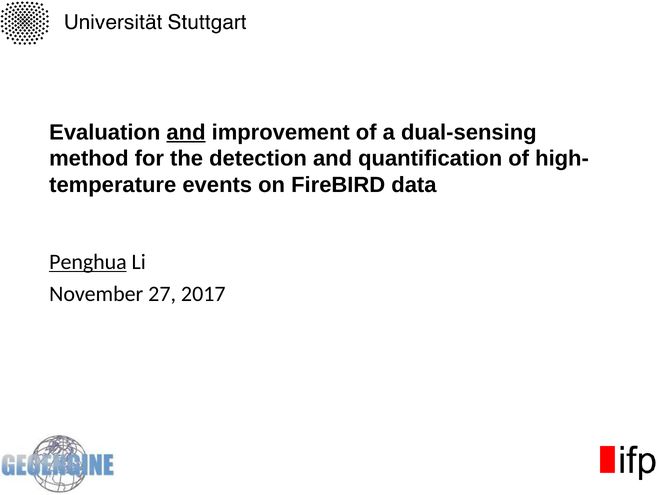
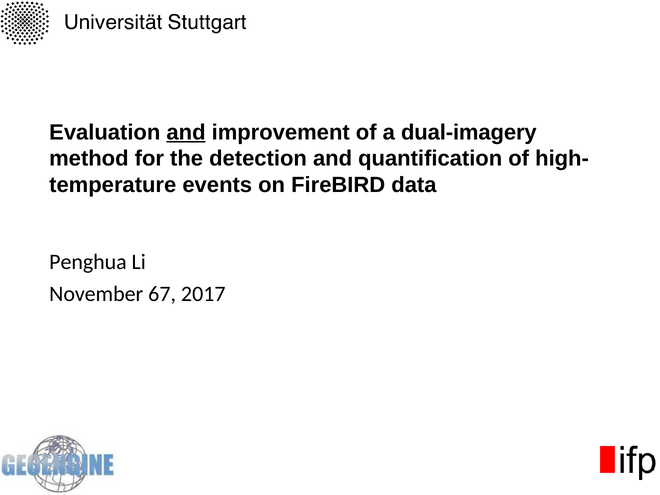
dual-sensing: dual-sensing -> dual-imagery
Penghua underline: present -> none
27: 27 -> 67
